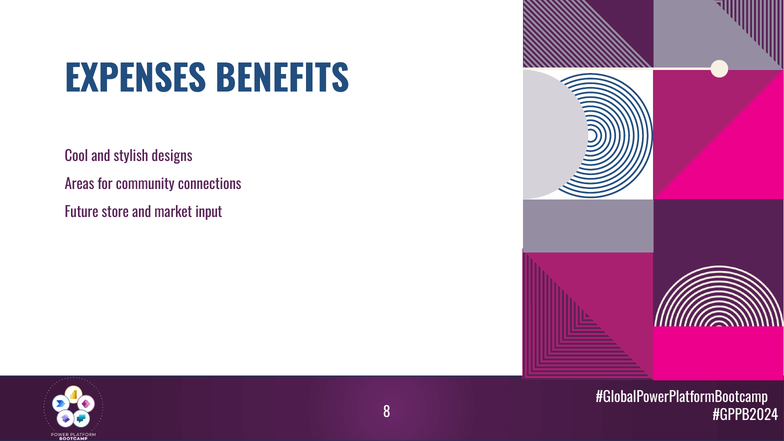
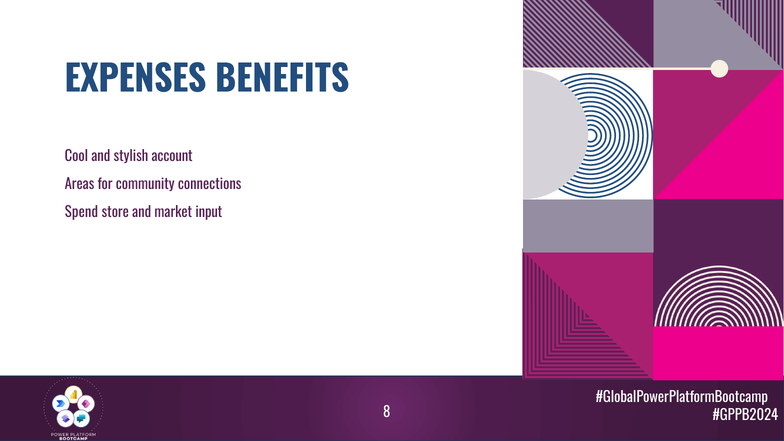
designs: designs -> account
Future: Future -> Spend
